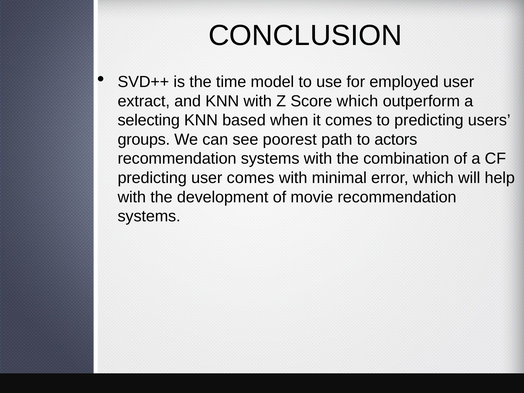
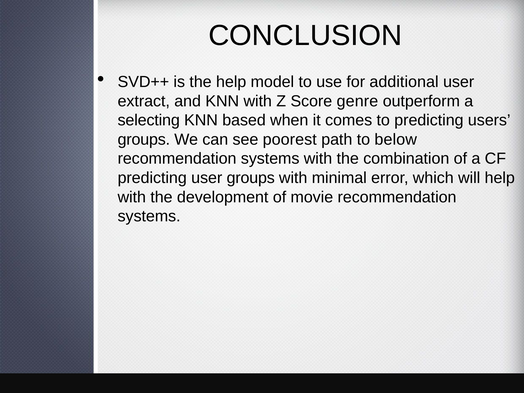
the time: time -> help
employed: employed -> additional
Score which: which -> genre
actors: actors -> below
user comes: comes -> groups
